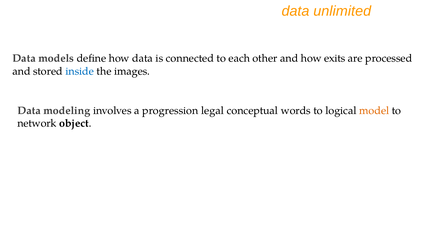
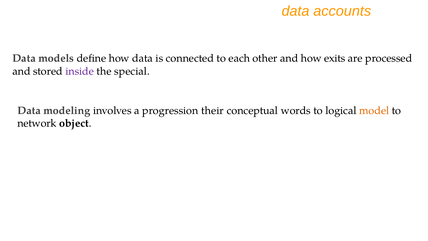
unlimited: unlimited -> accounts
inside colour: blue -> purple
images: images -> special
legal: legal -> their
